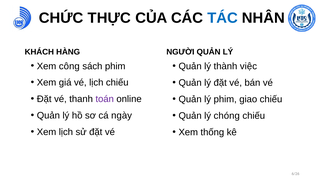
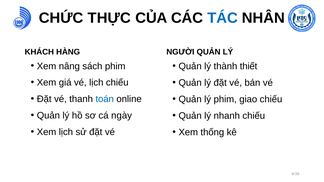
công: công -> nâng
việc: việc -> thiết
toán colour: purple -> blue
chóng: chóng -> nhanh
